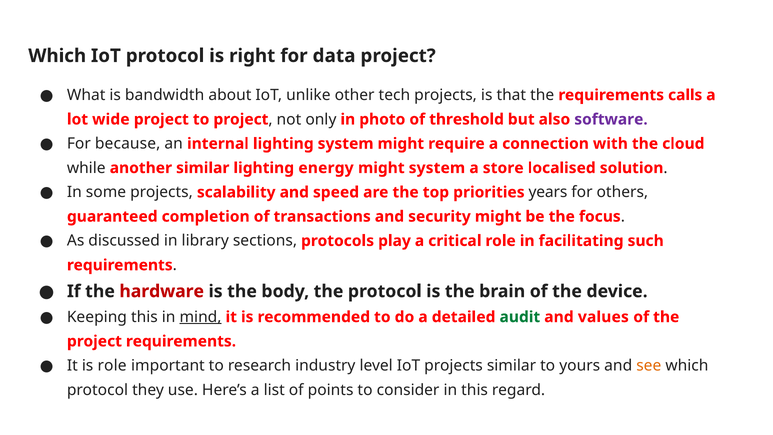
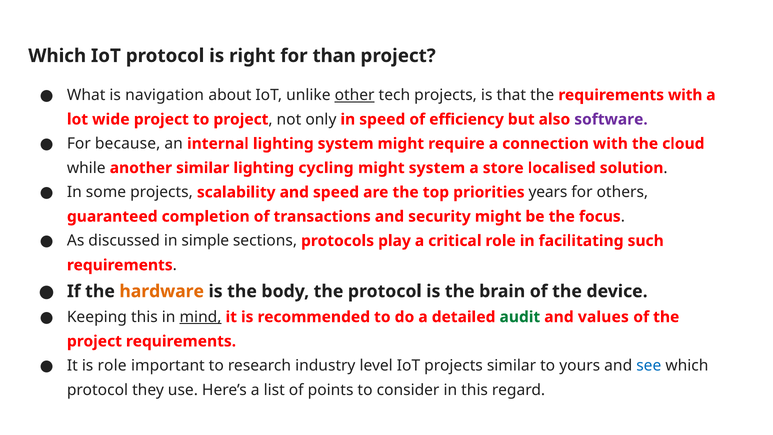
data: data -> than
bandwidth: bandwidth -> navigation
other underline: none -> present
requirements calls: calls -> with
in photo: photo -> speed
threshold: threshold -> efficiency
energy: energy -> cycling
library: library -> simple
hardware colour: red -> orange
see colour: orange -> blue
